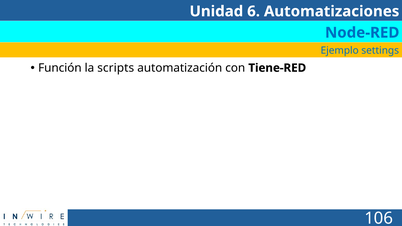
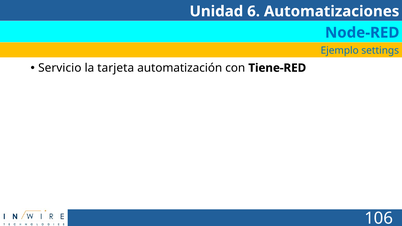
Función: Función -> Servicio
scripts: scripts -> tarjeta
